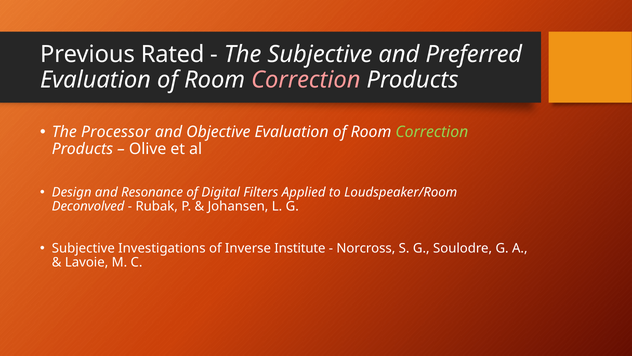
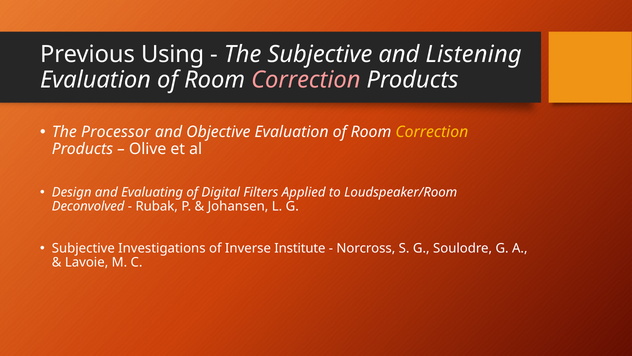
Rated: Rated -> Using
Preferred: Preferred -> Listening
Correction at (432, 132) colour: light green -> yellow
Resonance: Resonance -> Evaluating
